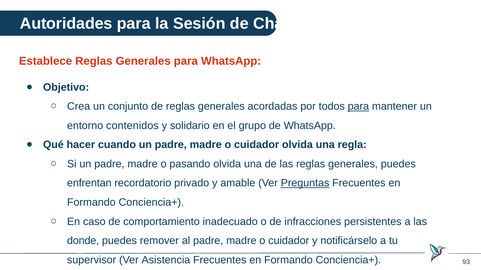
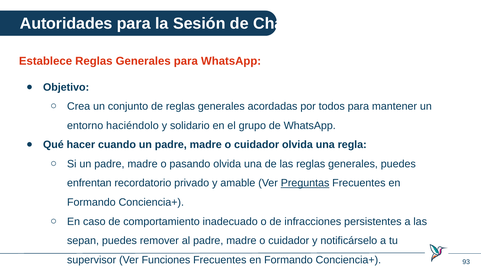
para at (358, 107) underline: present -> none
contenidos: contenidos -> haciéndolo
donde: donde -> sepan
Asistencia: Asistencia -> Funciones
